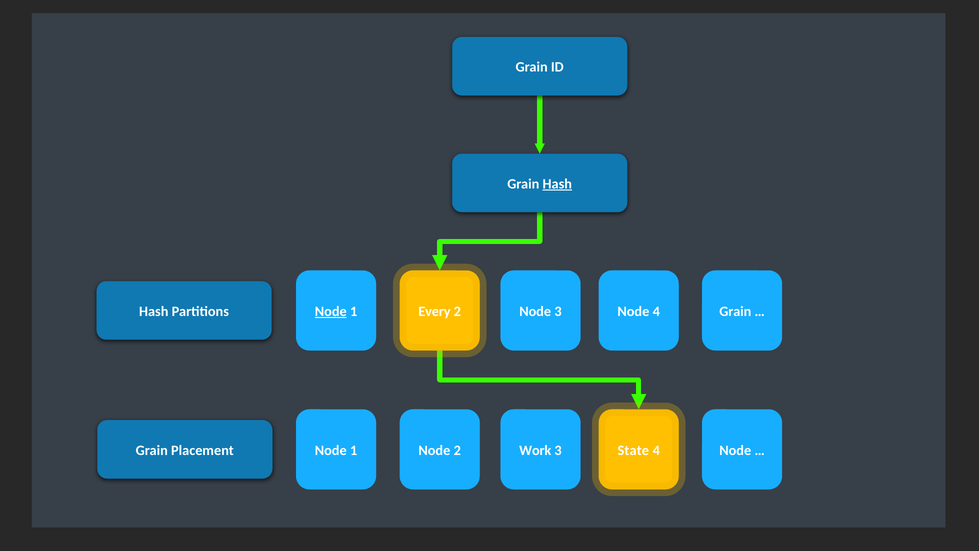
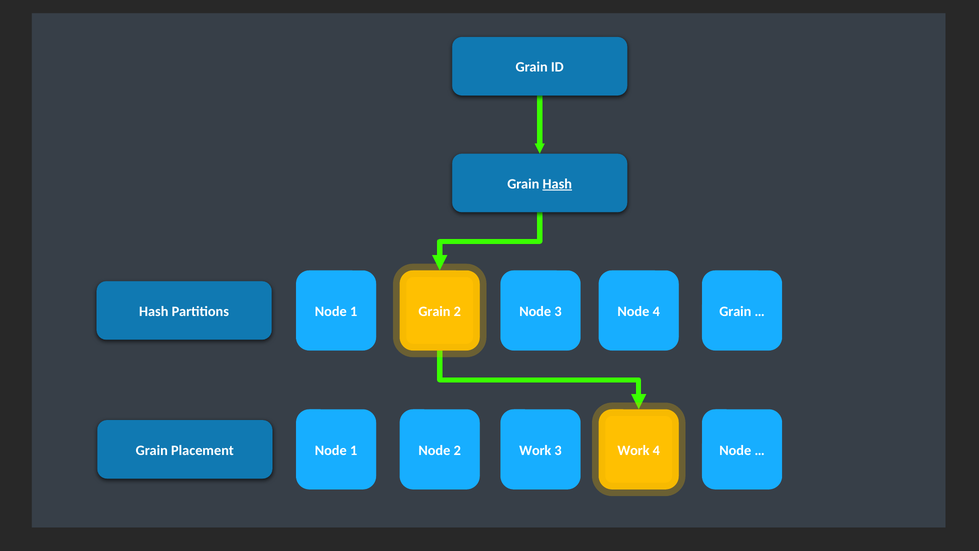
Node at (331, 311) underline: present -> none
Every at (434, 311): Every -> Grain
1 State: State -> Work
